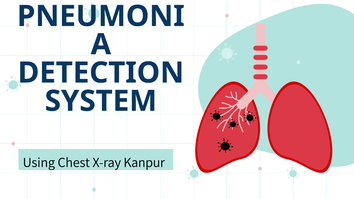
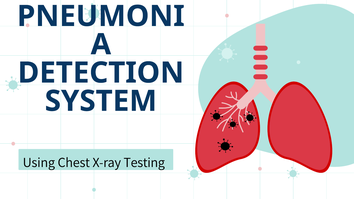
Kanpur: Kanpur -> Testing
